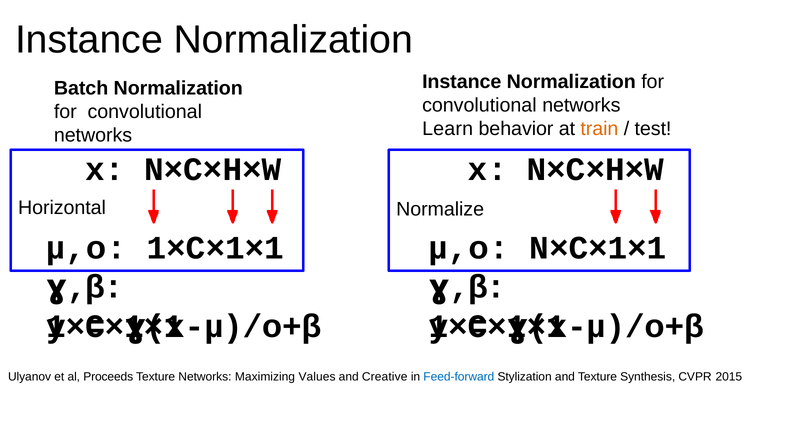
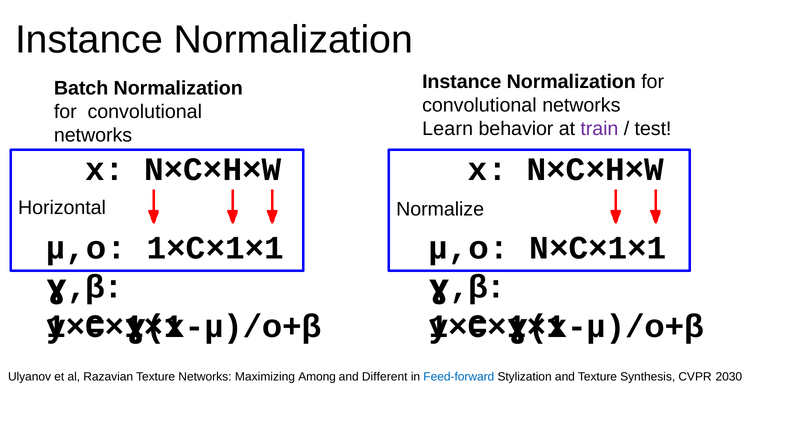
train colour: orange -> purple
Proceeds: Proceeds -> Razavian
Values: Values -> Among
Creative: Creative -> Different
2015: 2015 -> 2030
